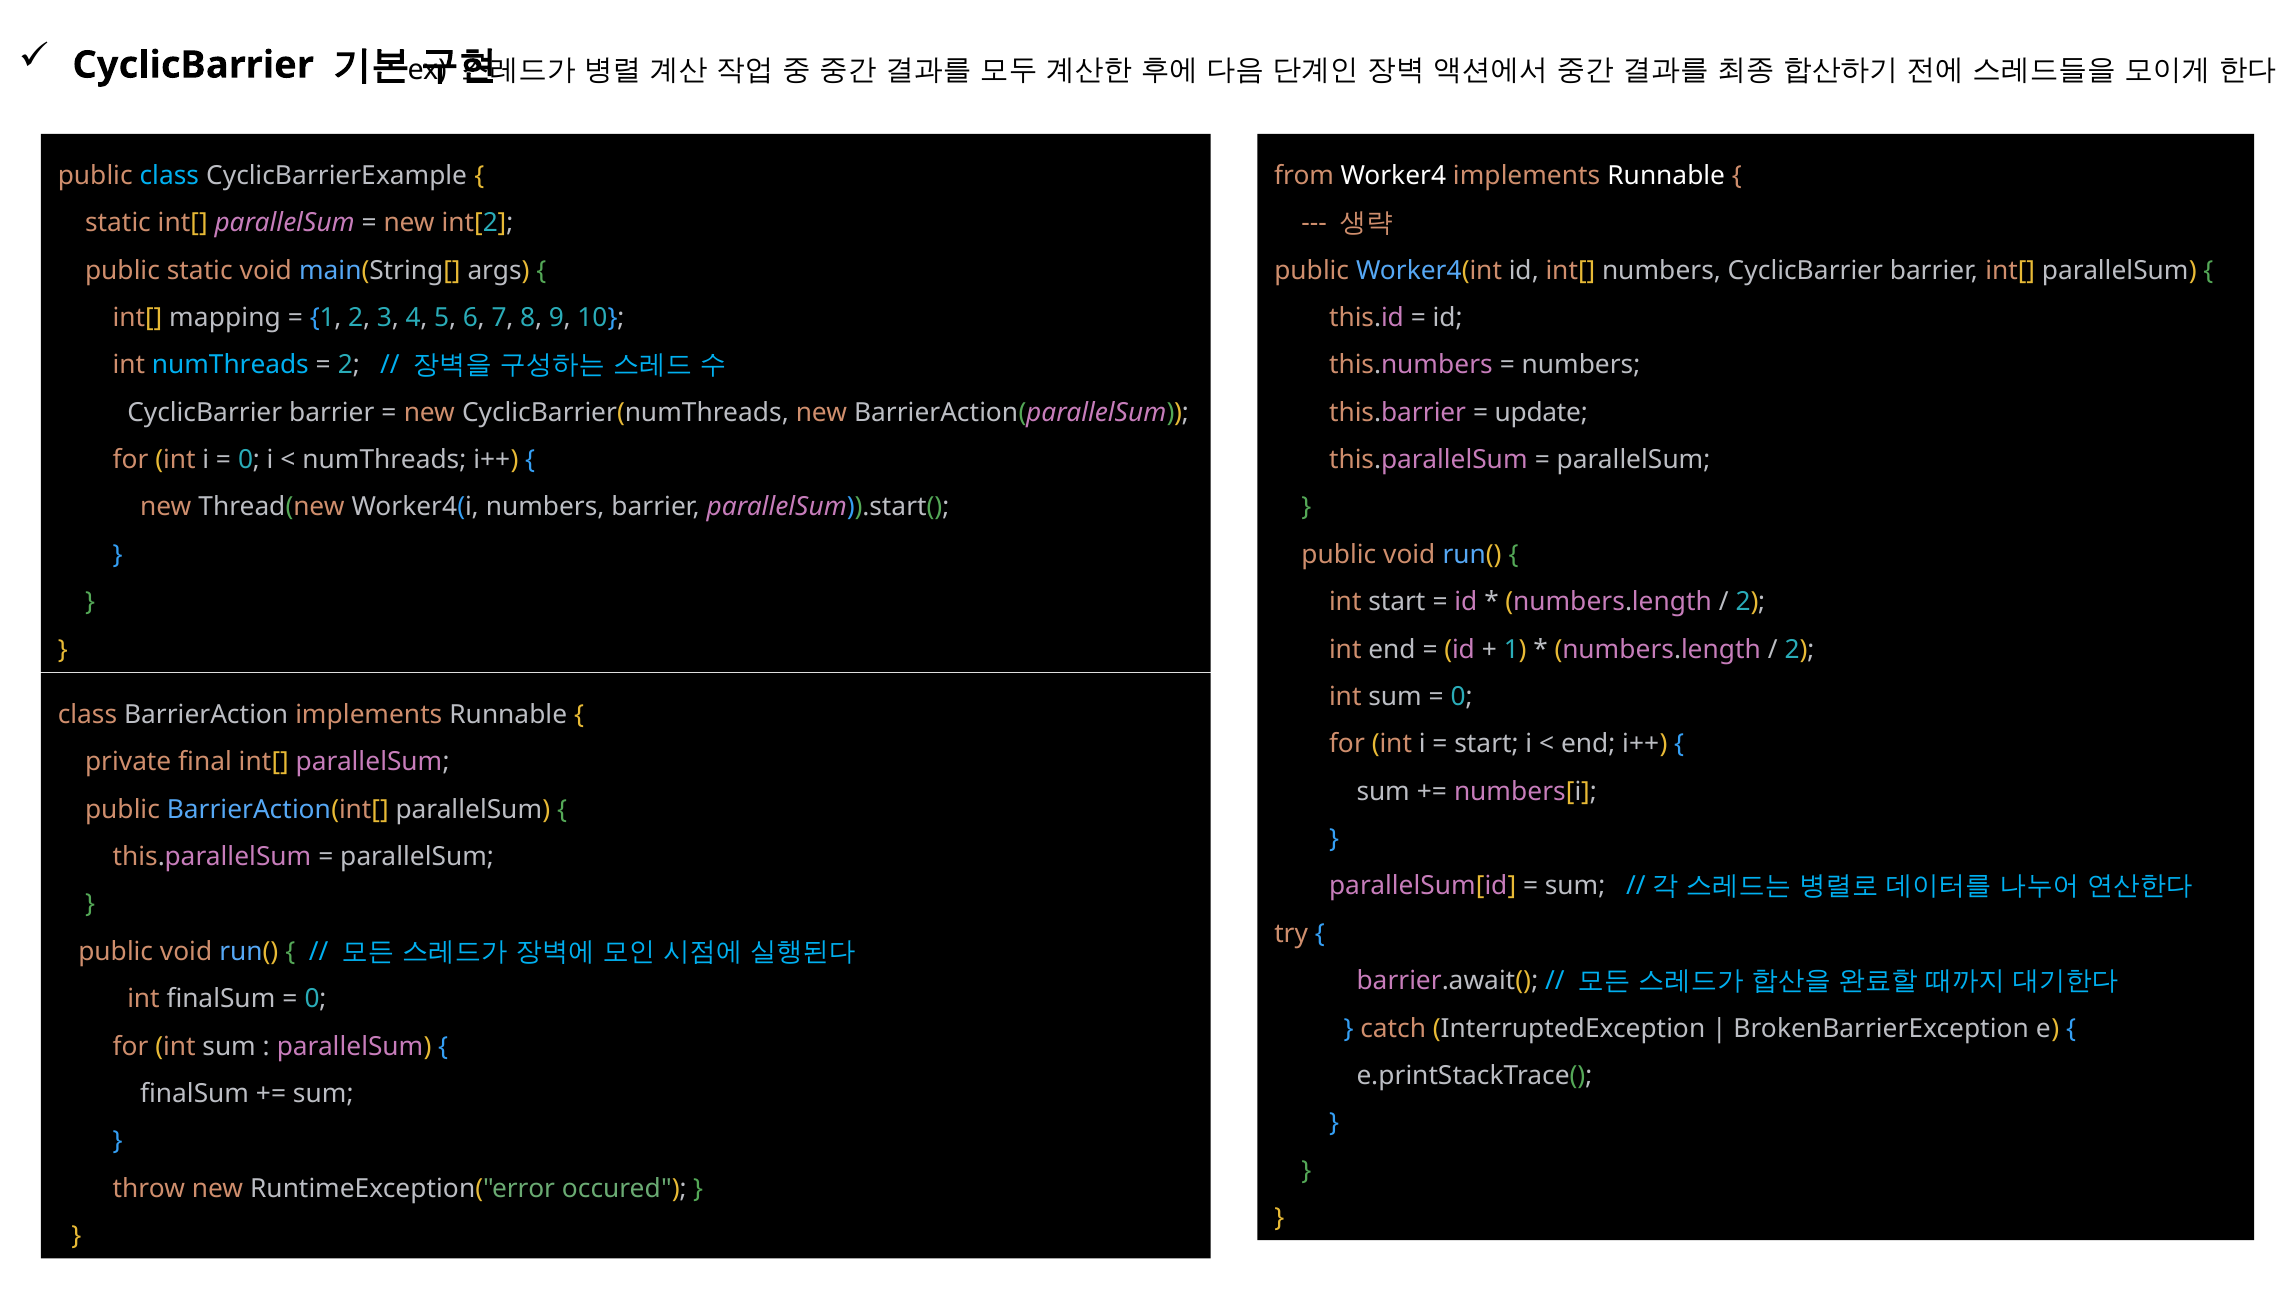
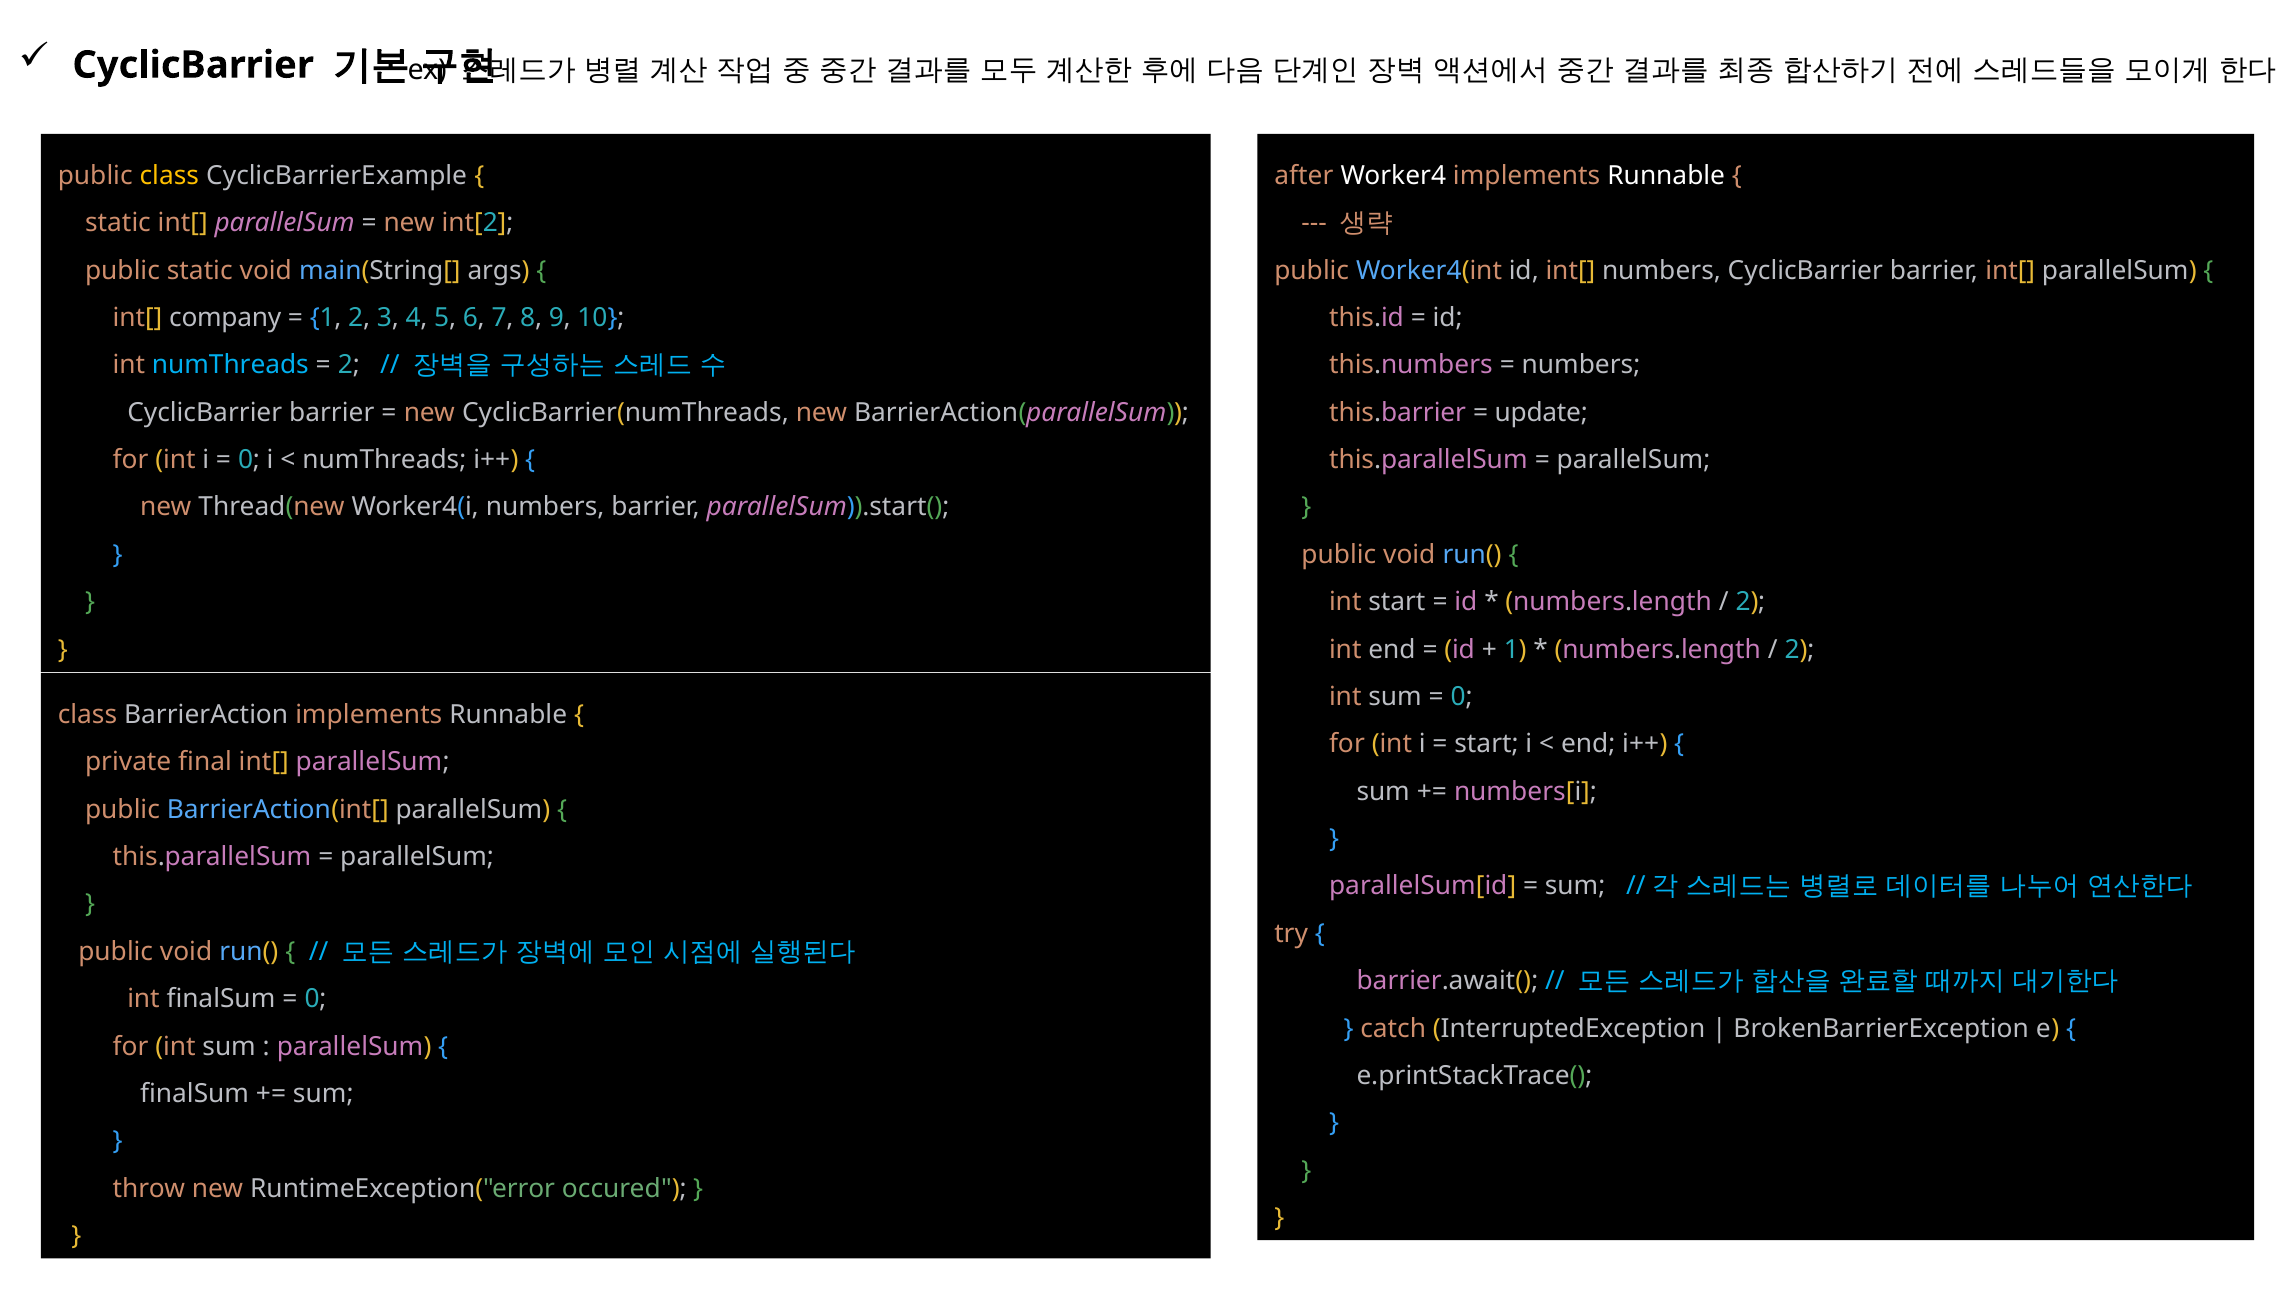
class at (169, 176) colour: light blue -> yellow
from: from -> after
mapping: mapping -> company
